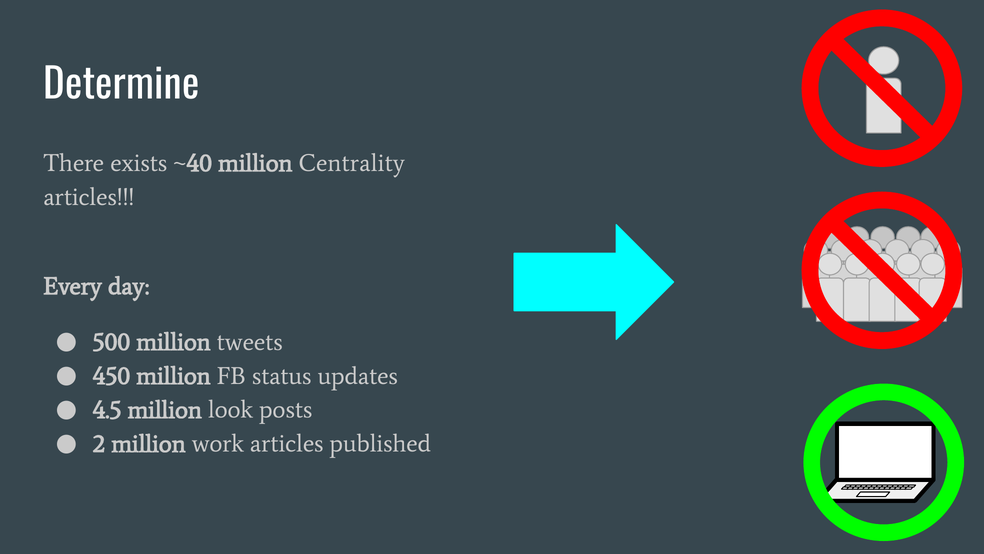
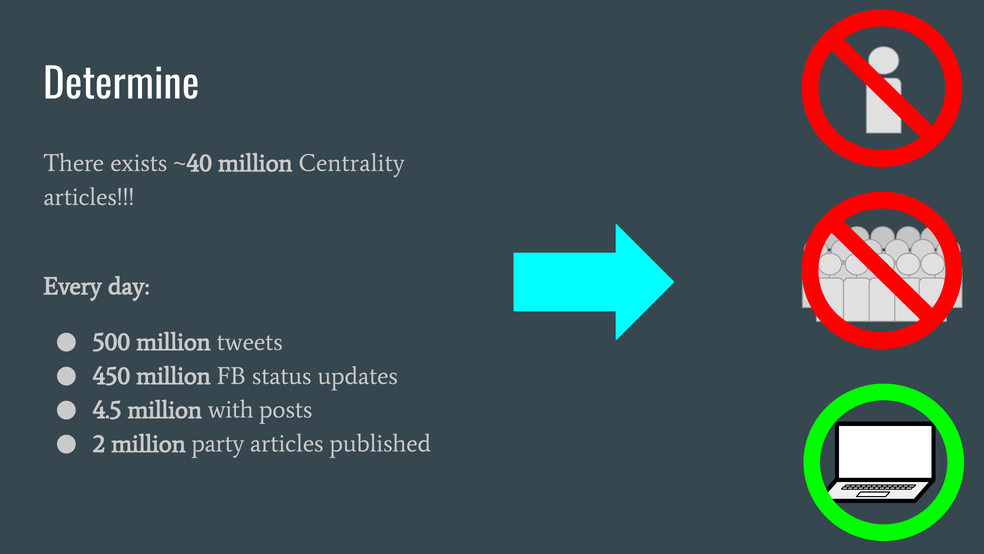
look: look -> with
work: work -> party
